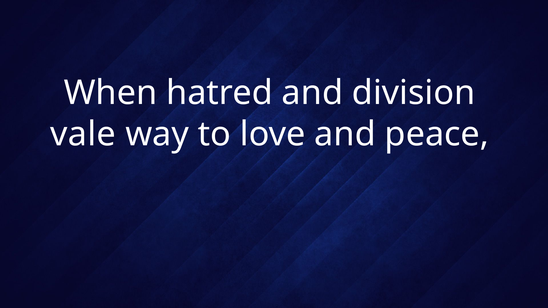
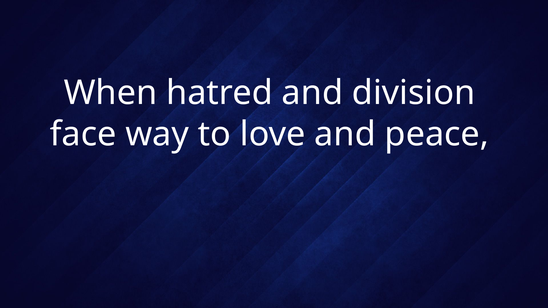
vale: vale -> face
